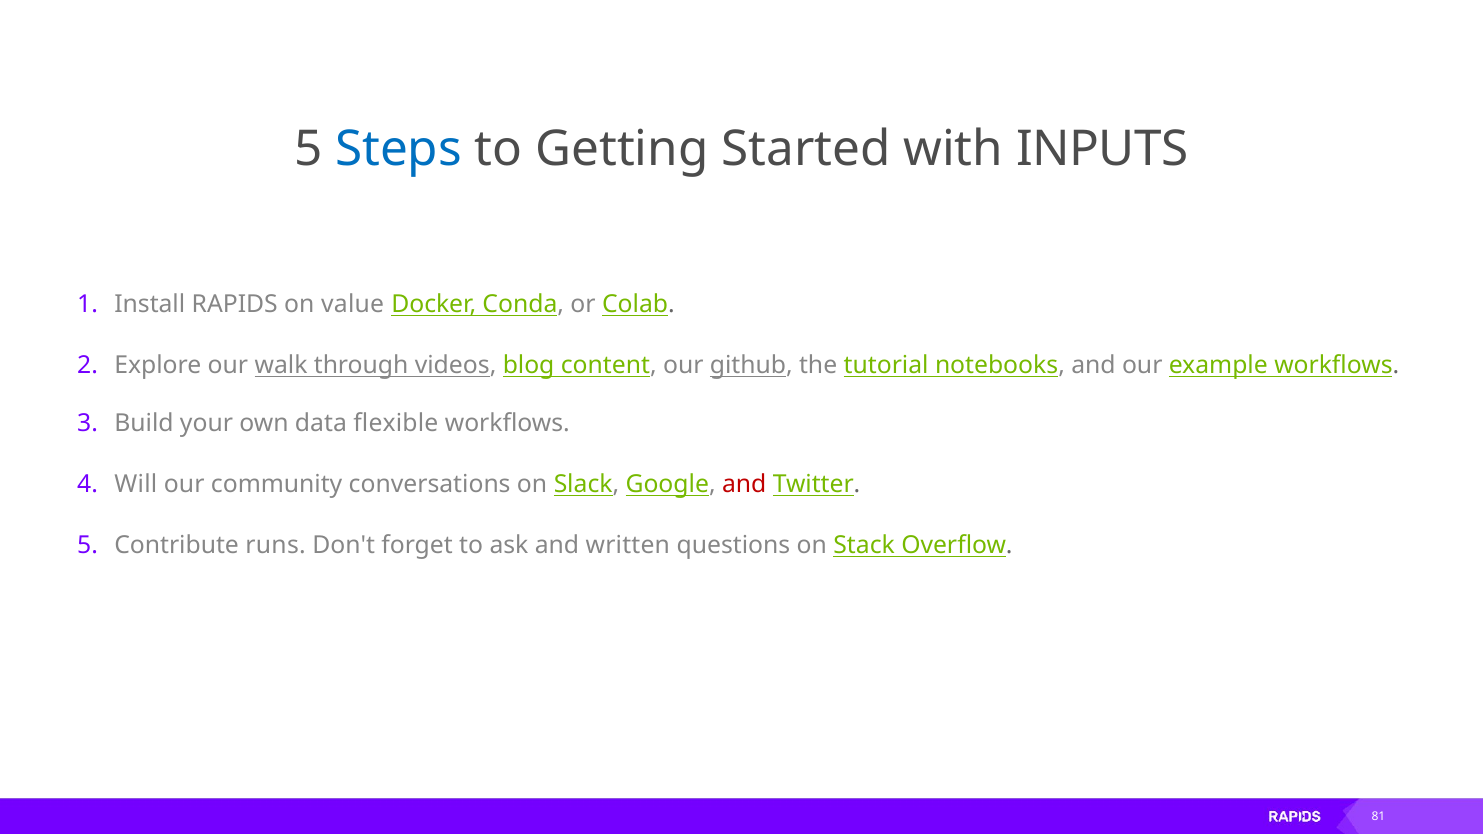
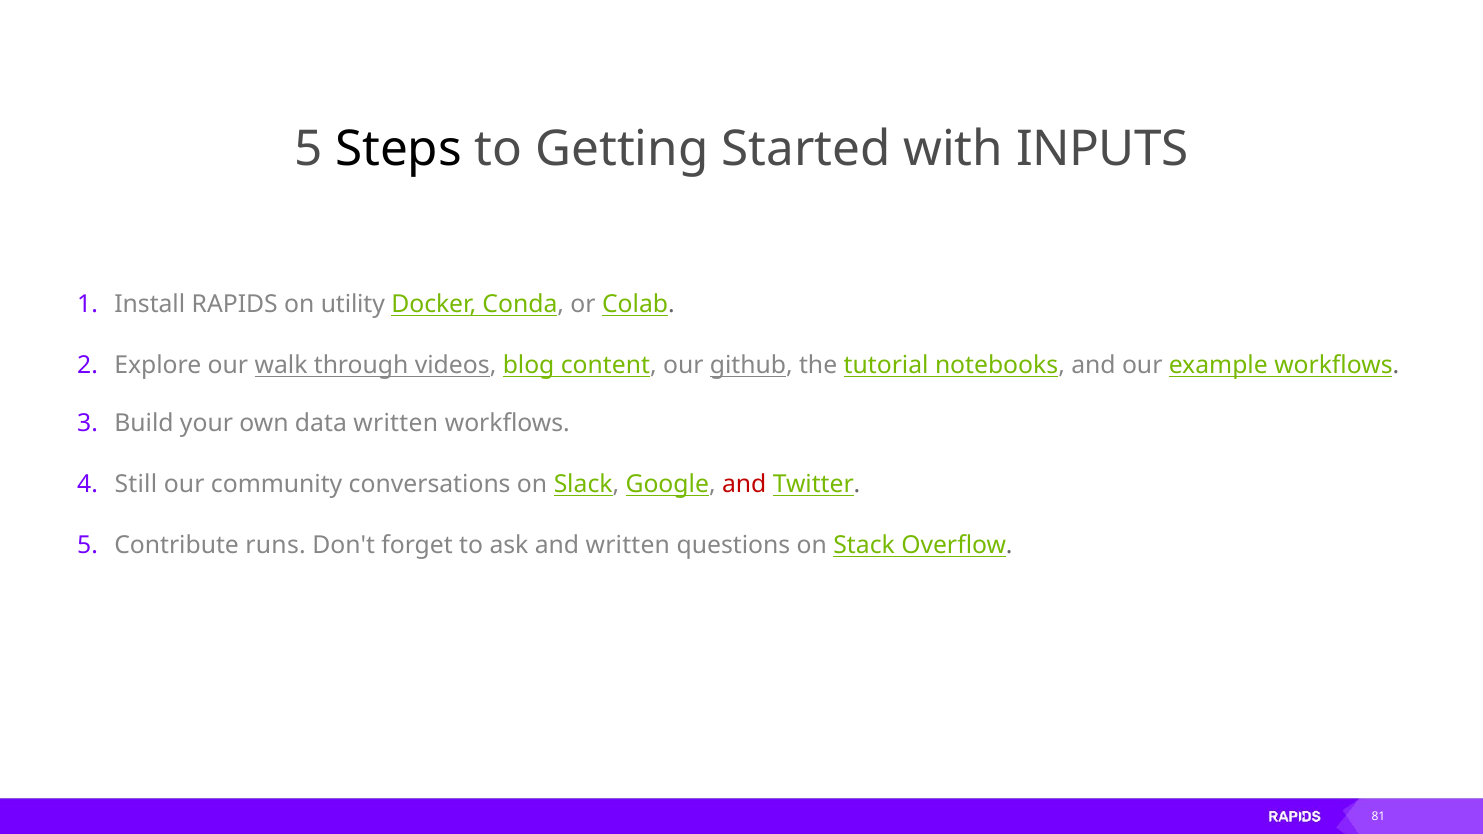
Steps colour: blue -> black
value: value -> utility
data flexible: flexible -> written
Will: Will -> Still
